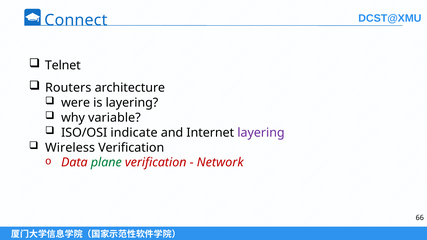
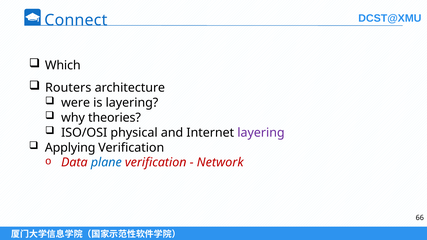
Telnet: Telnet -> Which
variable: variable -> theories
indicate: indicate -> physical
Wireless: Wireless -> Applying
plane colour: green -> blue
